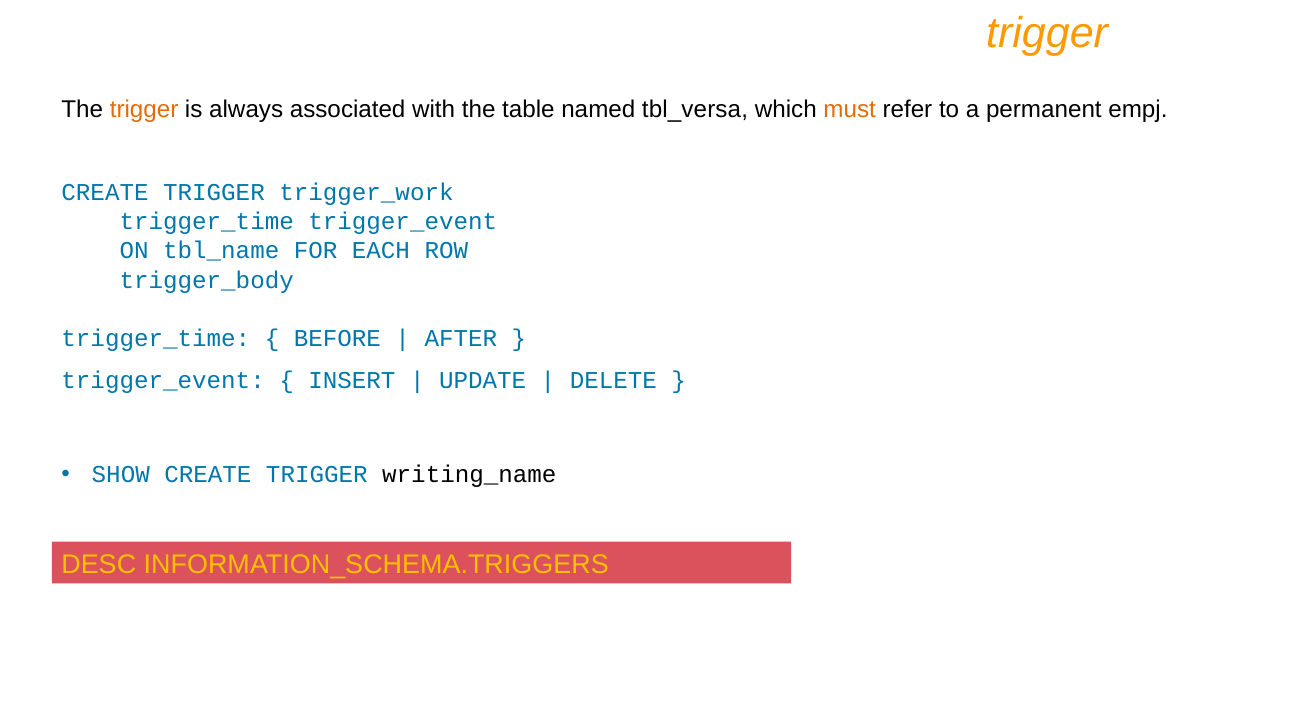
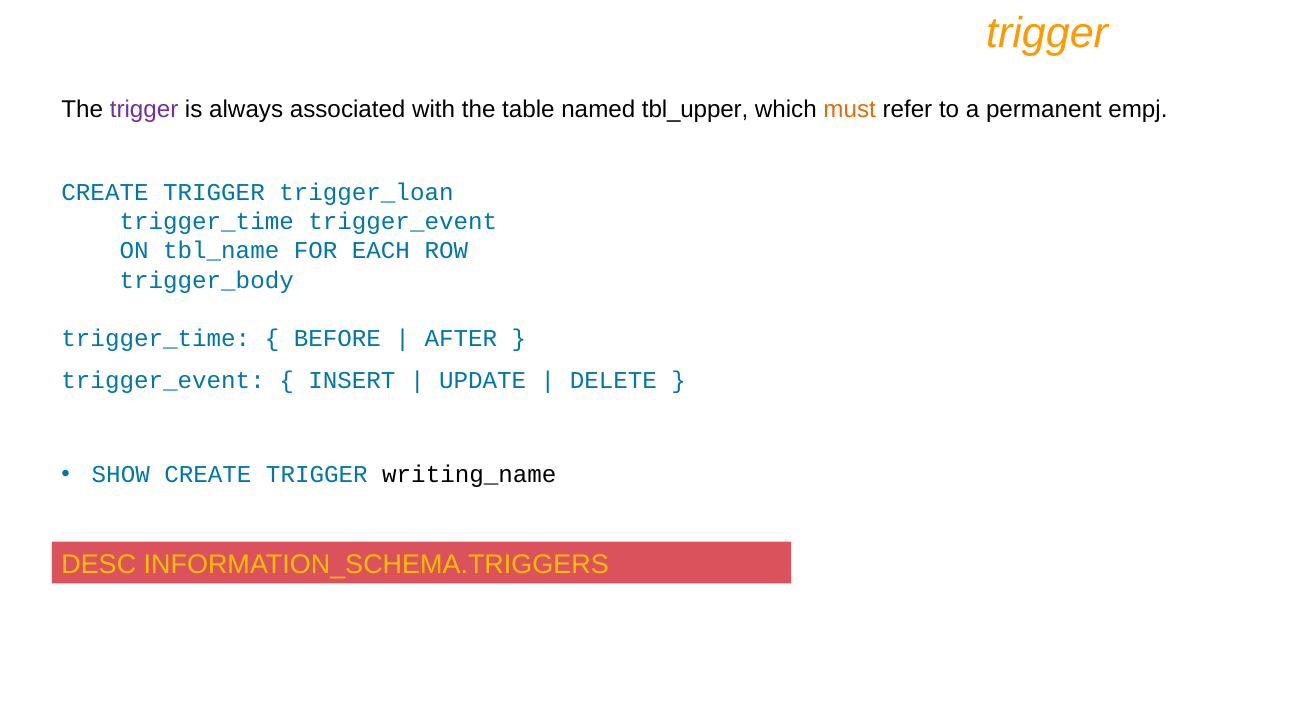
trigger at (144, 110) colour: orange -> purple
tbl_versa: tbl_versa -> tbl_upper
trigger_work: trigger_work -> trigger_loan
